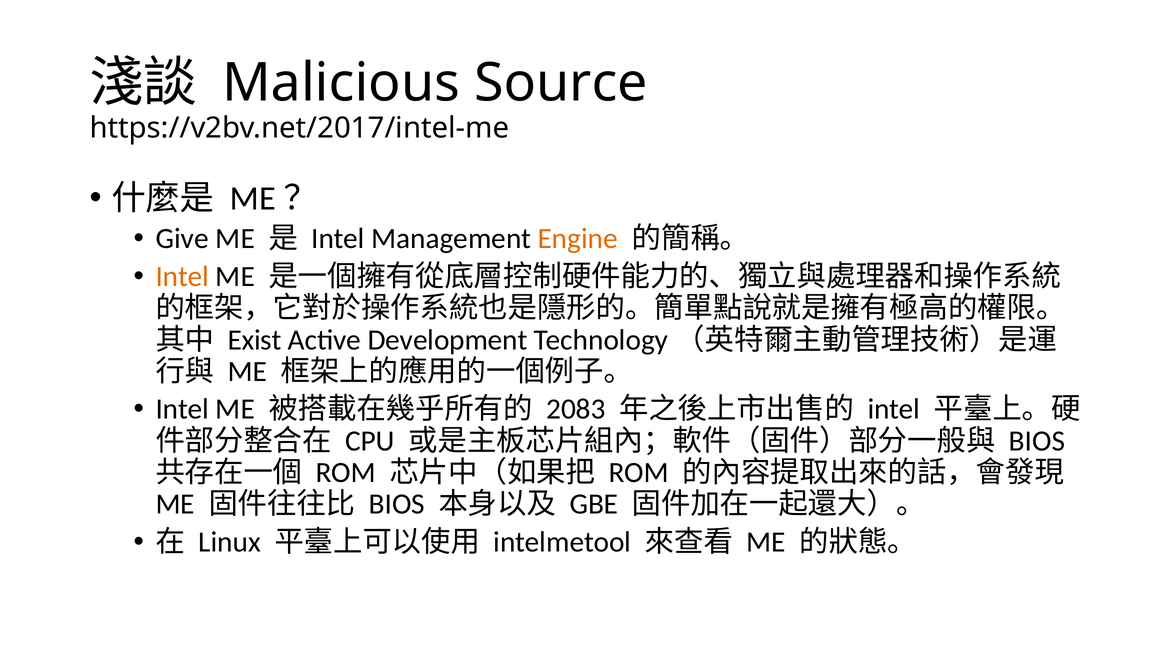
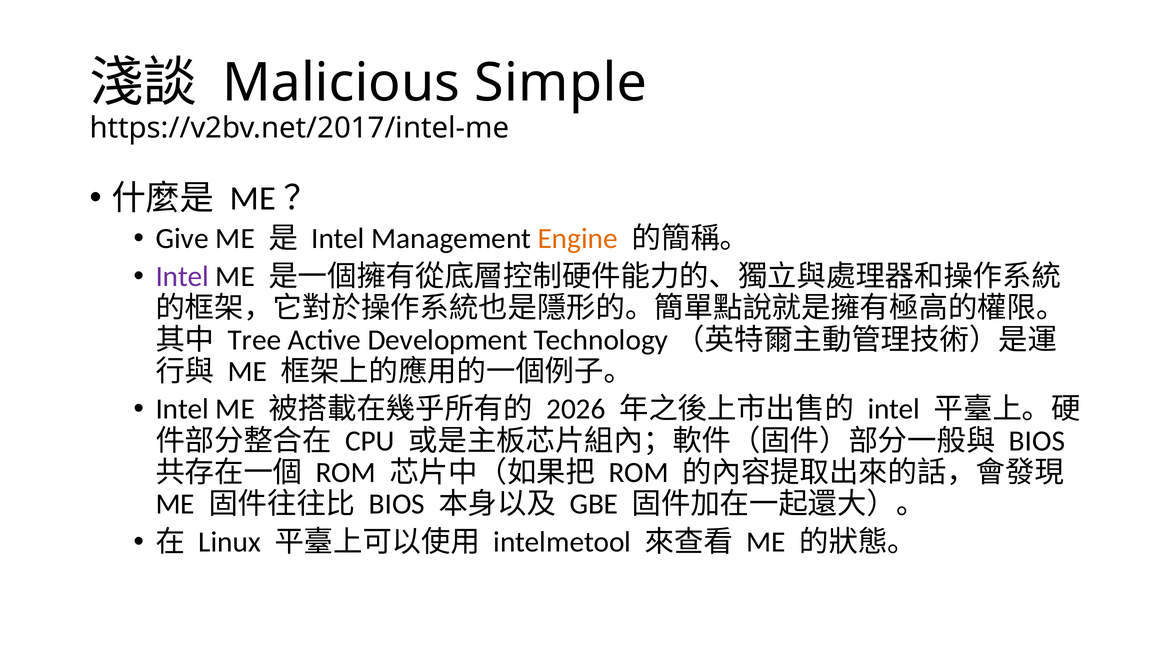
Source: Source -> Simple
Intel at (182, 277) colour: orange -> purple
Exist: Exist -> Tree
2083: 2083 -> 2026
